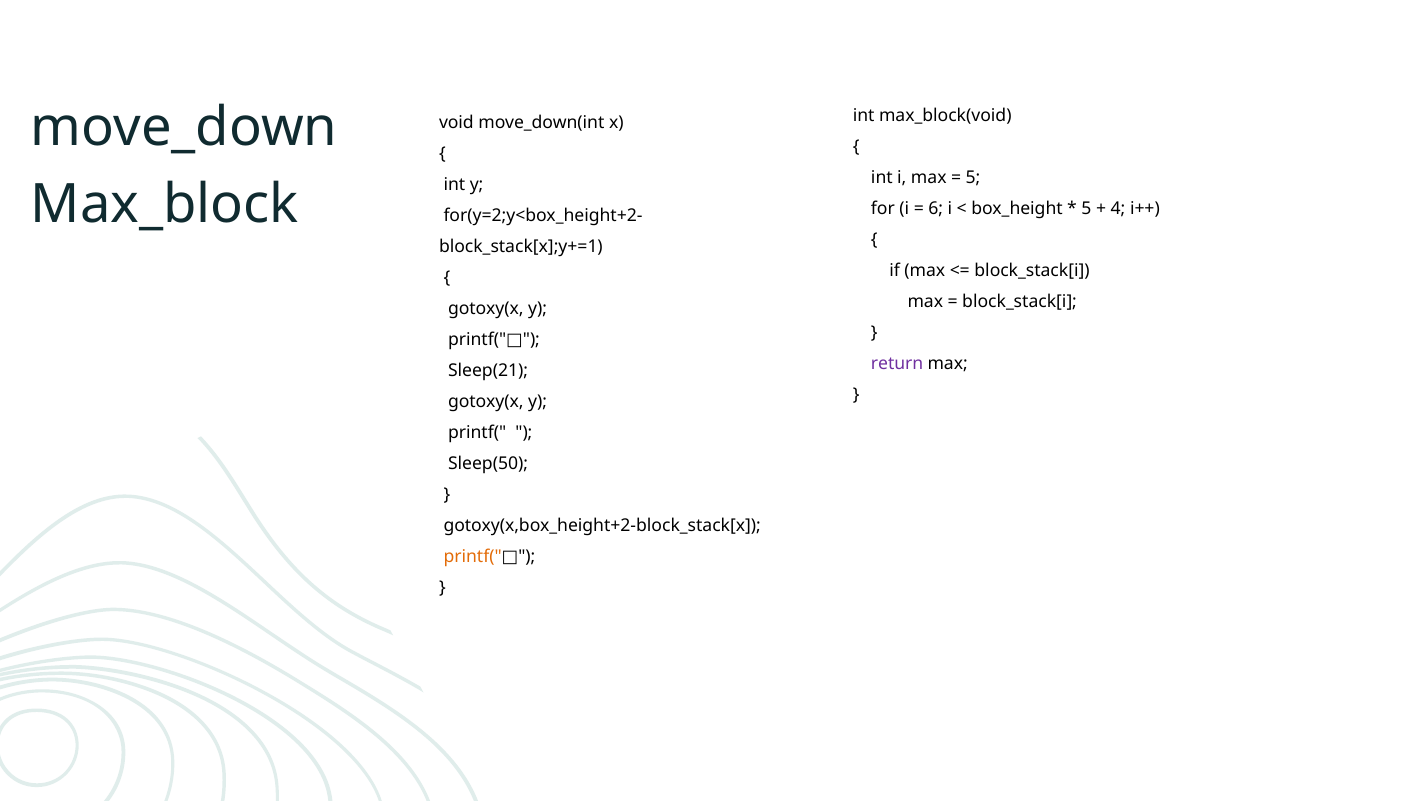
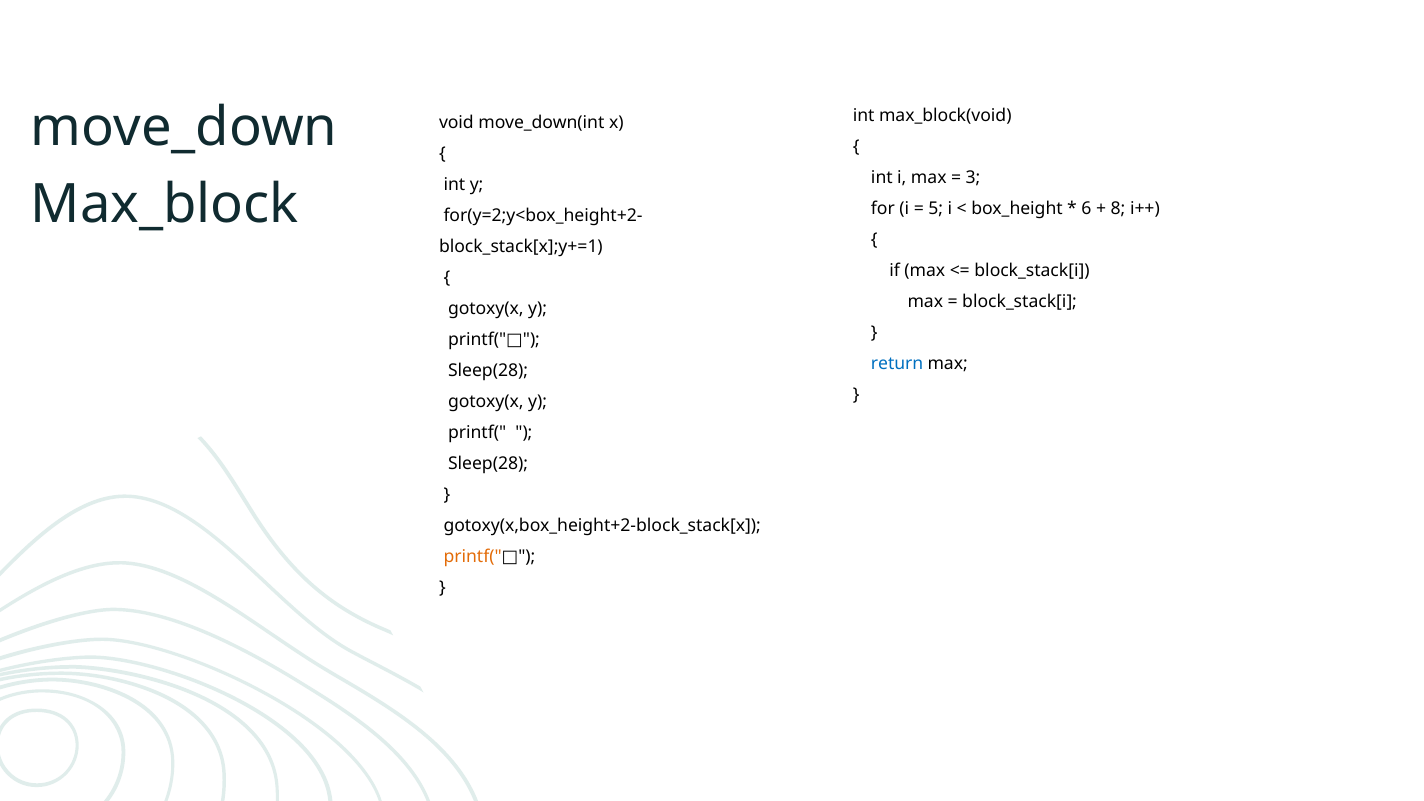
5 at (973, 177): 5 -> 3
6: 6 -> 5
5 at (1086, 208): 5 -> 6
4: 4 -> 8
return colour: purple -> blue
Sleep(21 at (488, 371): Sleep(21 -> Sleep(28
Sleep(50 at (488, 464): Sleep(50 -> Sleep(28
